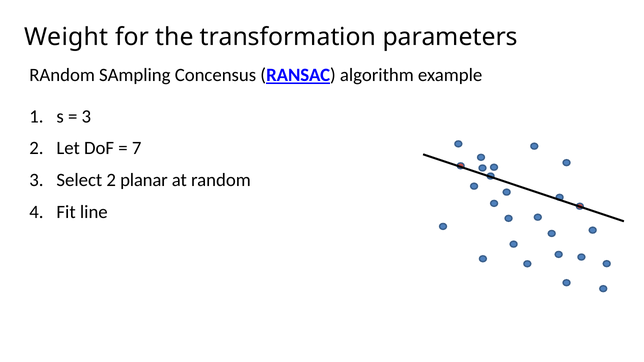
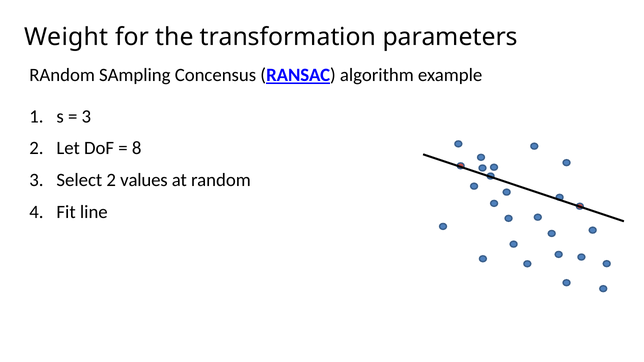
7: 7 -> 8
planar: planar -> values
